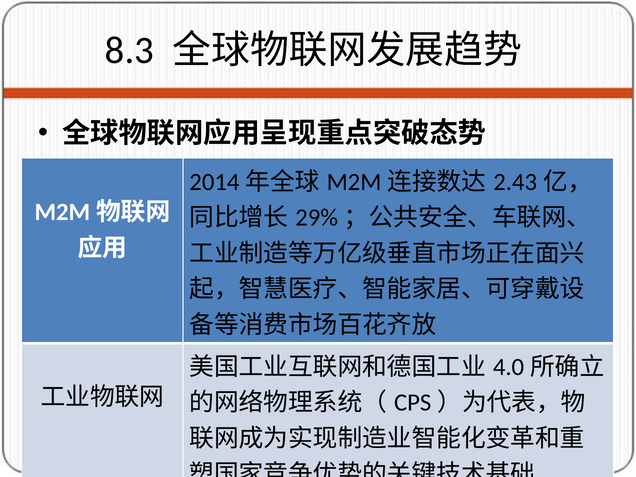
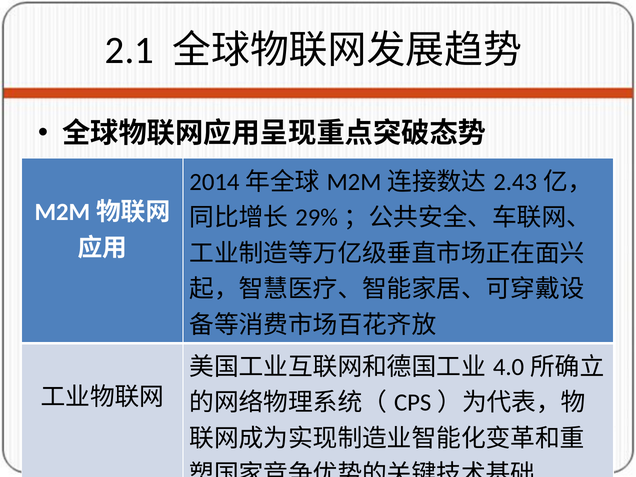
8.3: 8.3 -> 2.1
